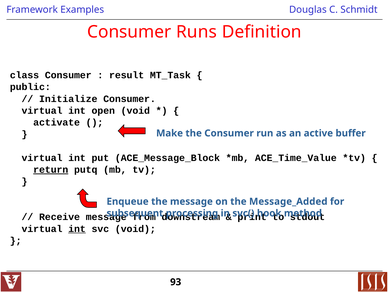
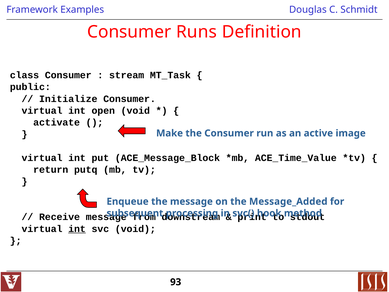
result: result -> stream
buffer: buffer -> image
return underline: present -> none
